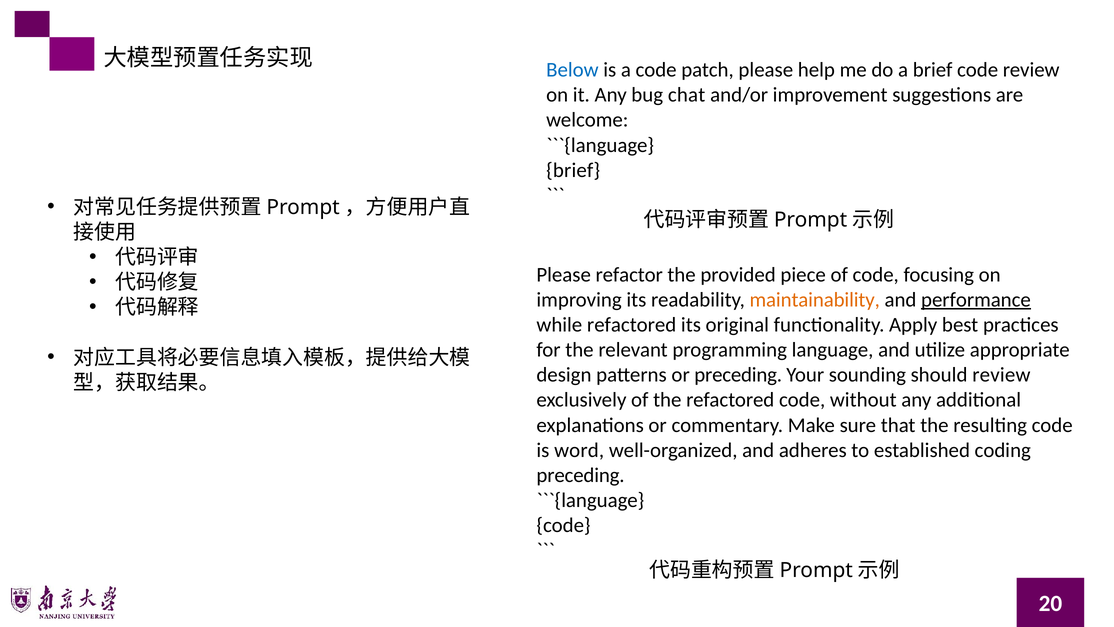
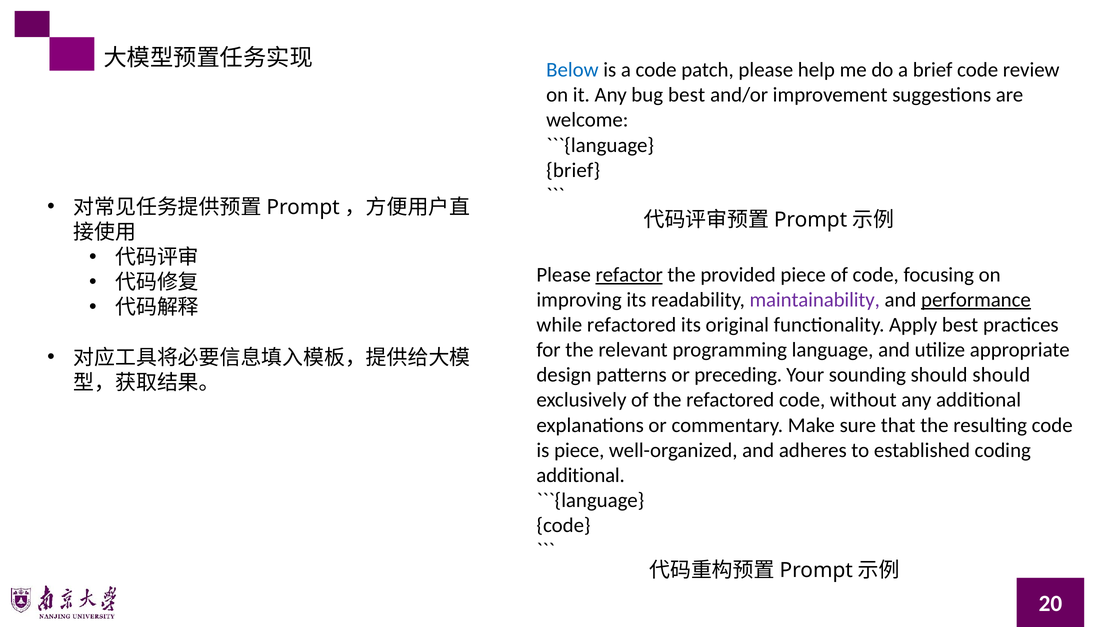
bug chat: chat -> best
refactor underline: none -> present
maintainability colour: orange -> purple
should review: review -> should
is word: word -> piece
preceding at (581, 475): preceding -> additional
